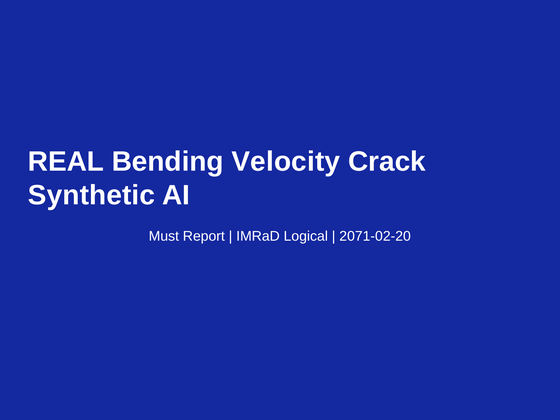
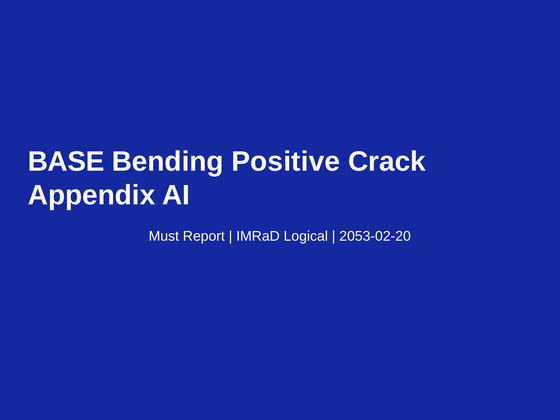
REAL: REAL -> BASE
Velocity: Velocity -> Positive
Synthetic: Synthetic -> Appendix
2071-02-20: 2071-02-20 -> 2053-02-20
